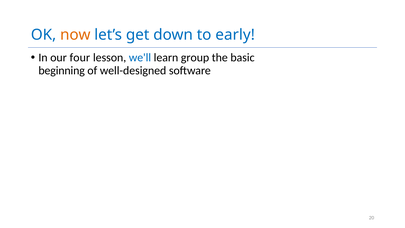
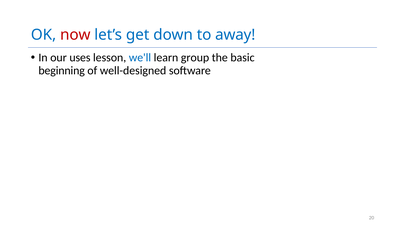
now colour: orange -> red
early: early -> away
four: four -> uses
